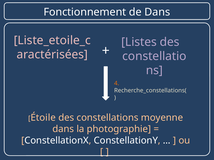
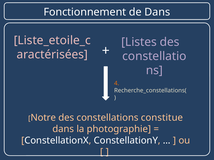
Étoile: Étoile -> Notre
moyenne: moyenne -> constitue
